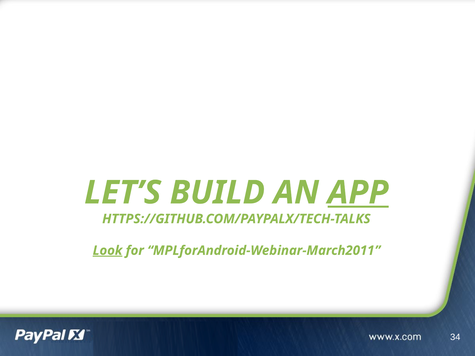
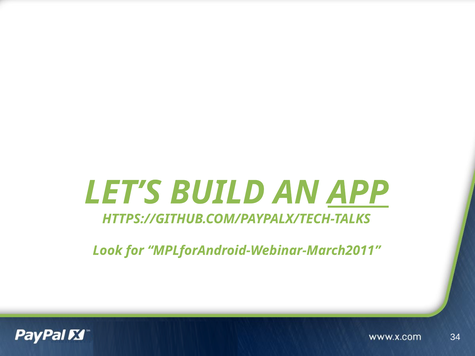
Look underline: present -> none
